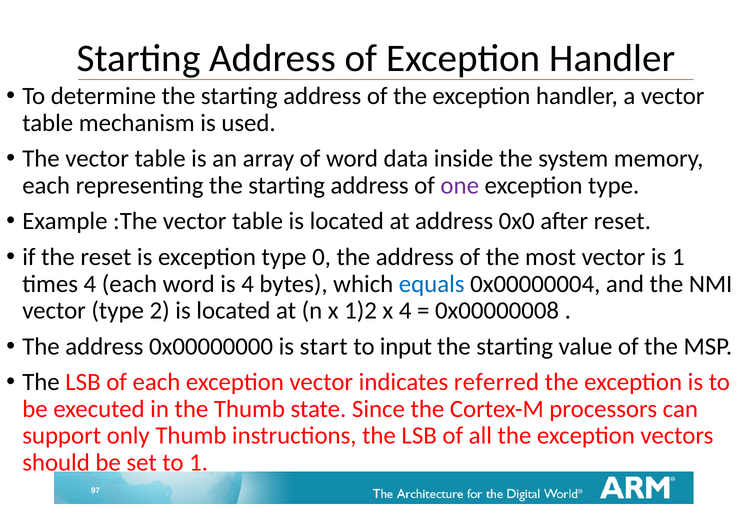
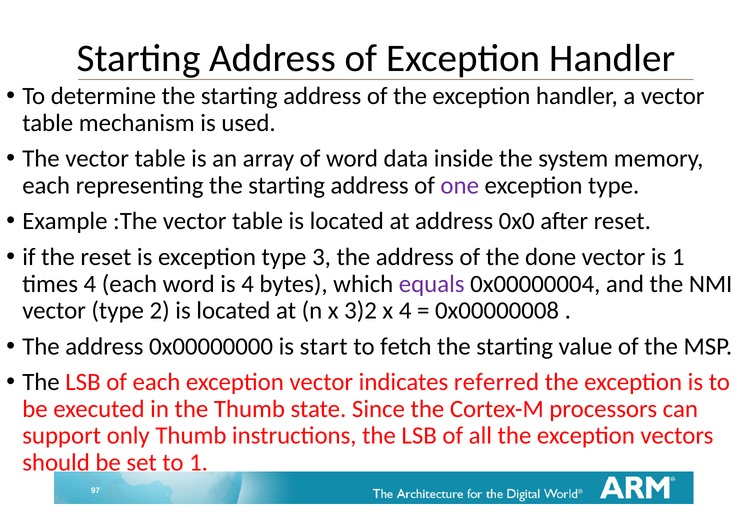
0: 0 -> 3
most: most -> done
equals colour: blue -> purple
1)2: 1)2 -> 3)2
input: input -> fetch
